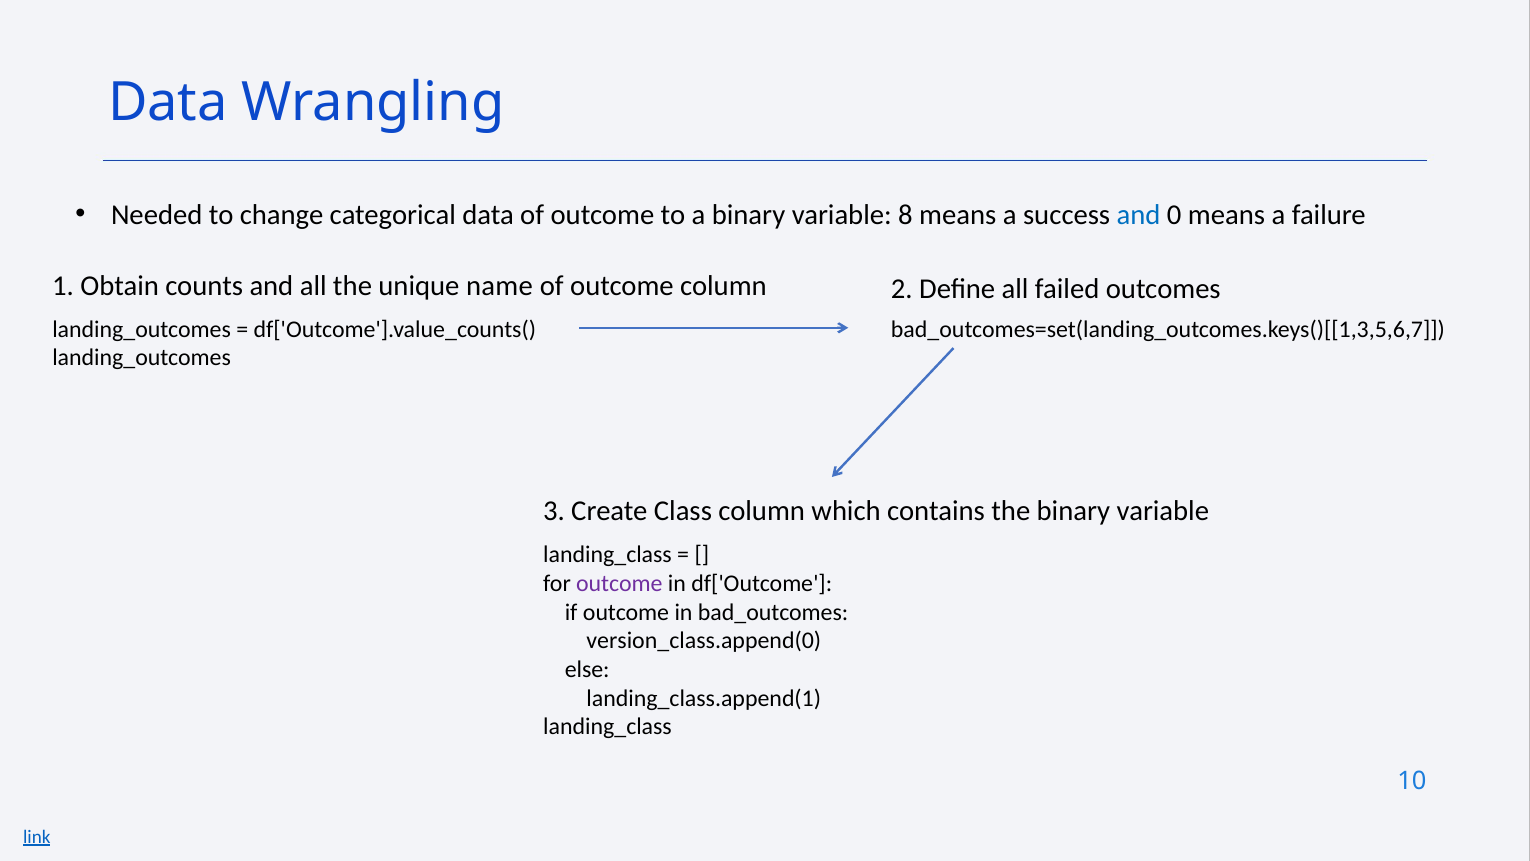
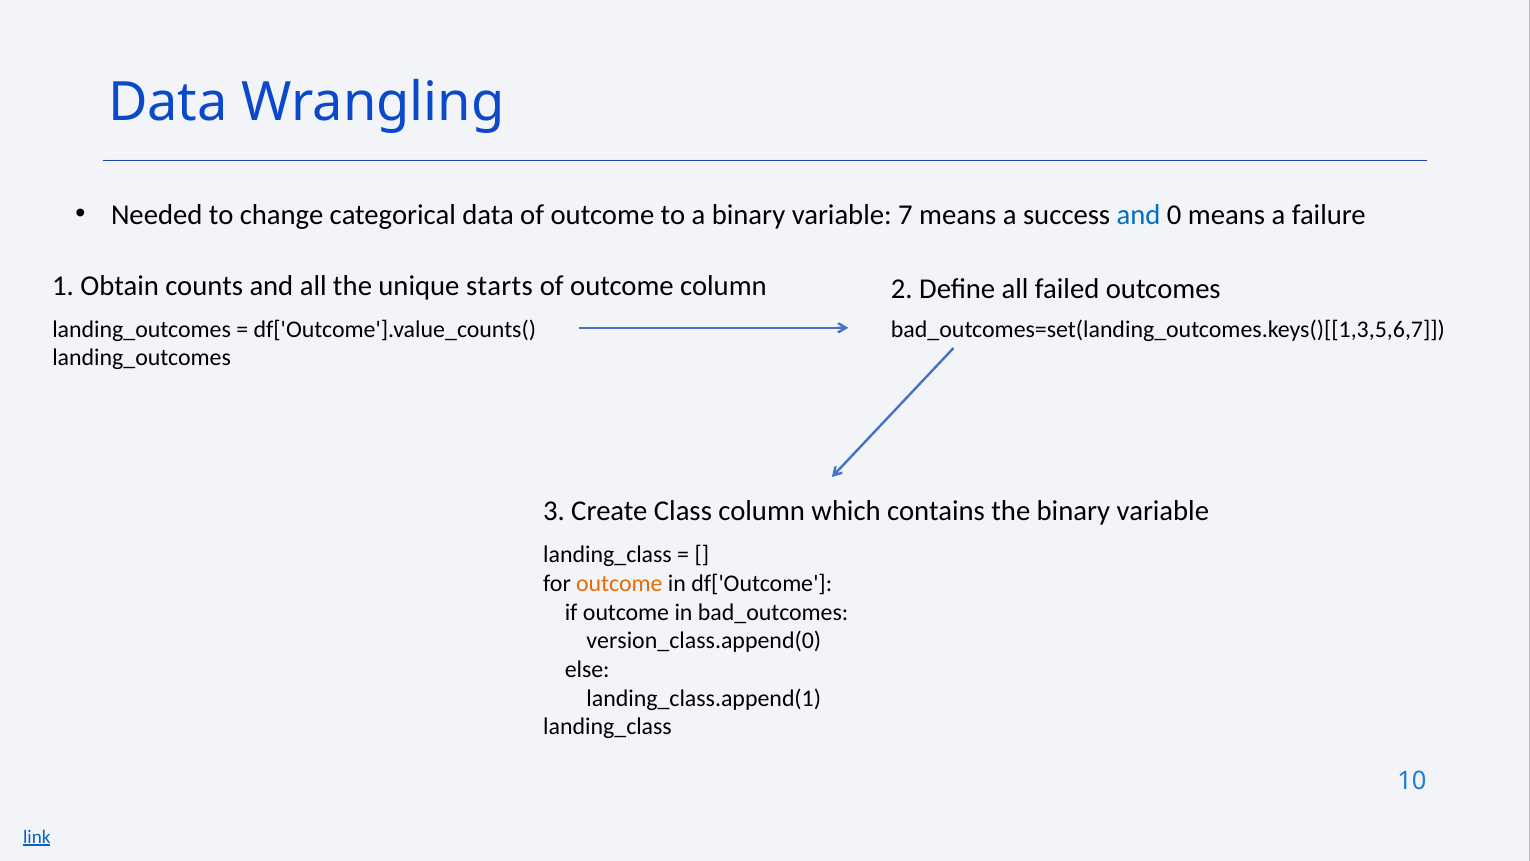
8: 8 -> 7
name: name -> starts
outcome at (619, 583) colour: purple -> orange
